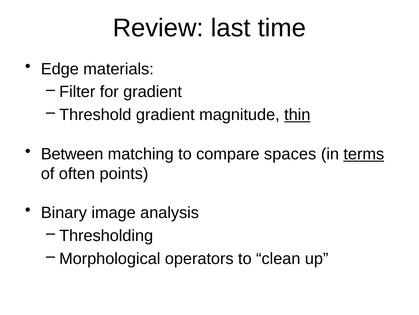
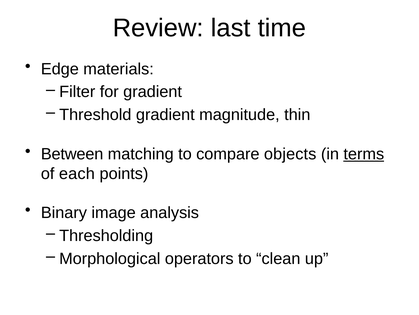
thin underline: present -> none
spaces: spaces -> objects
often: often -> each
